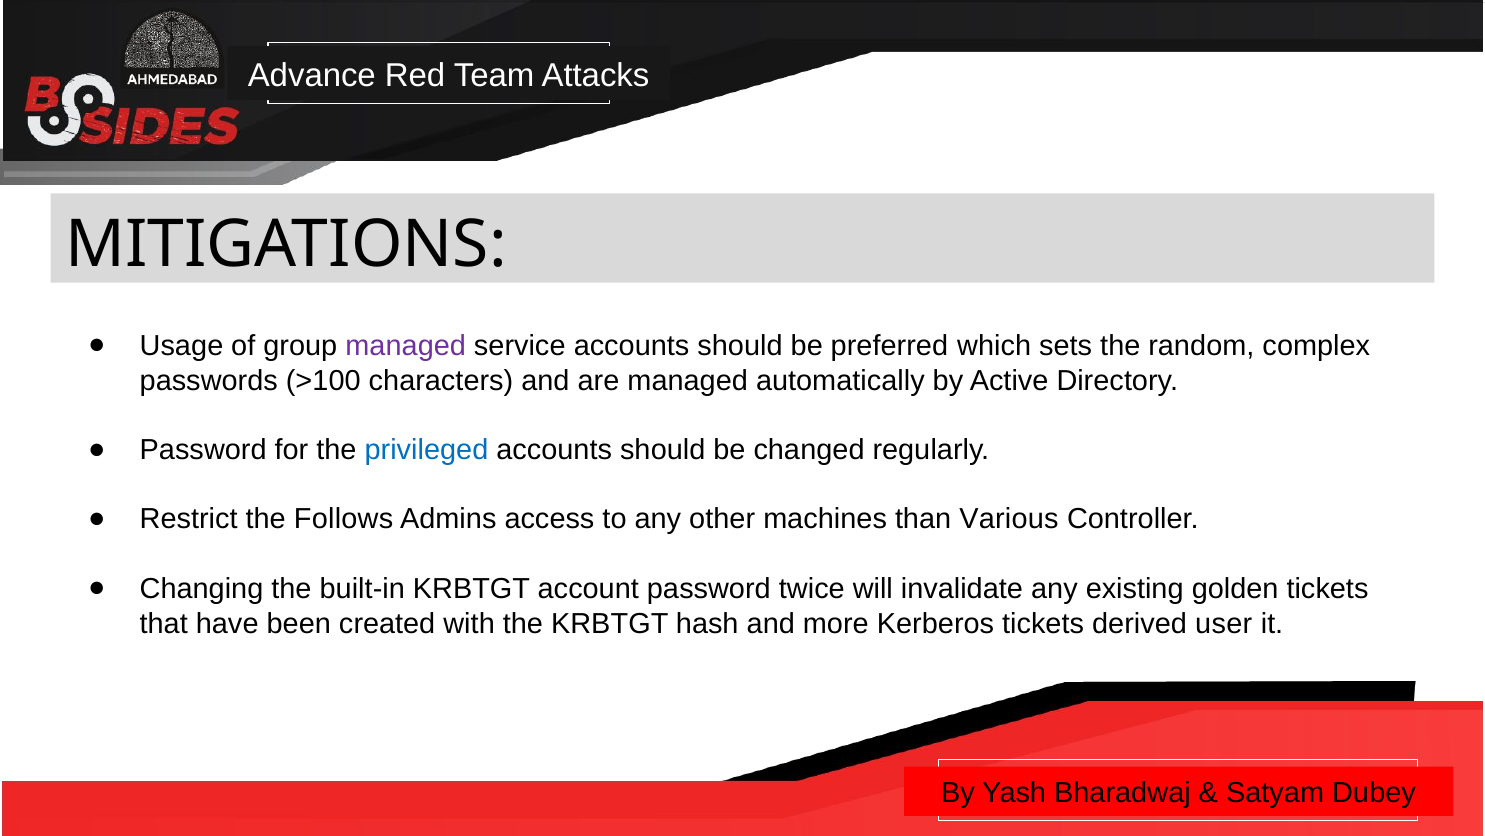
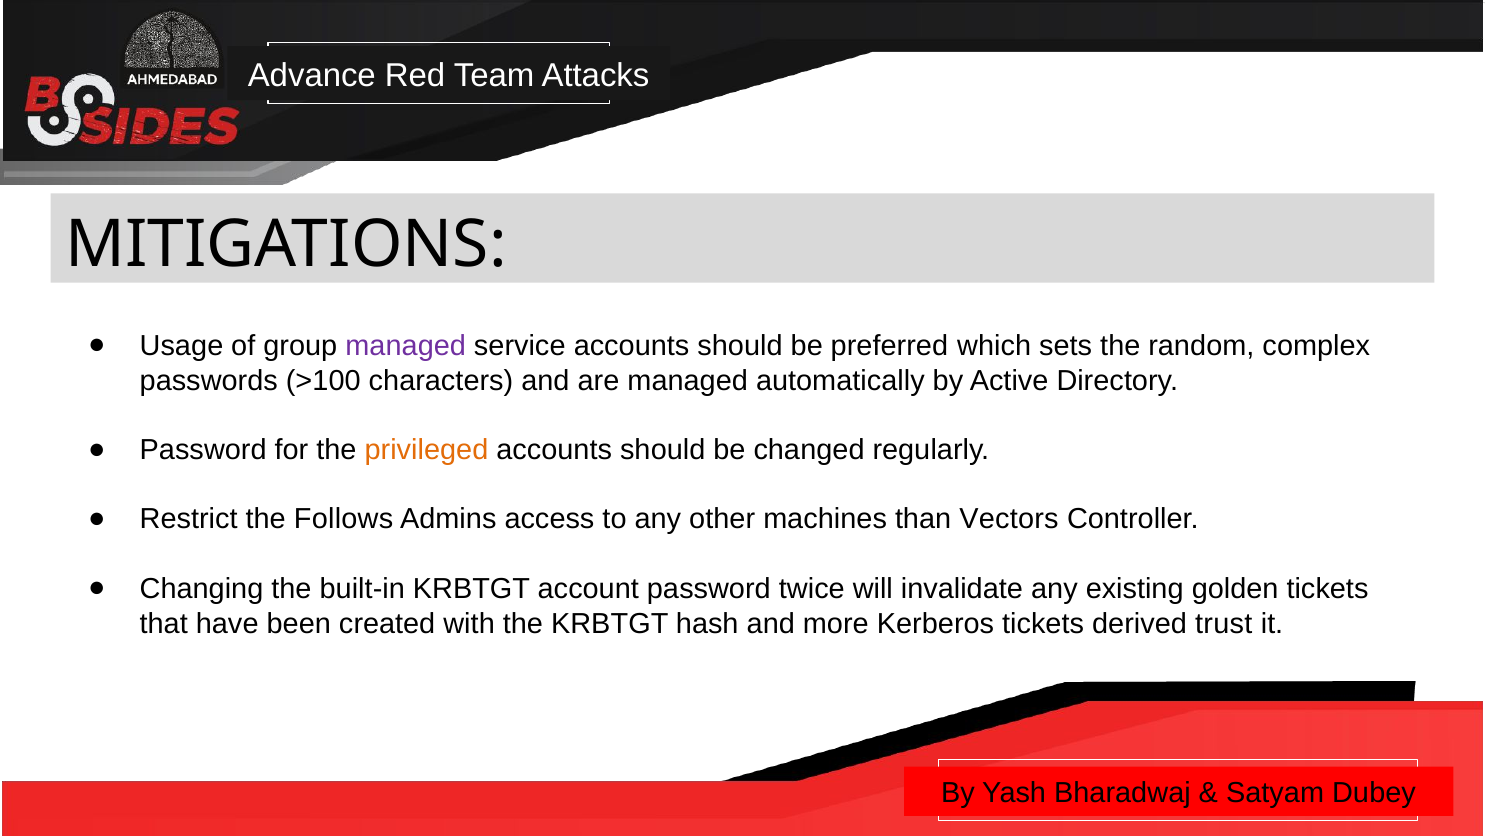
privileged colour: blue -> orange
Various: Various -> Vectors
user: user -> trust
